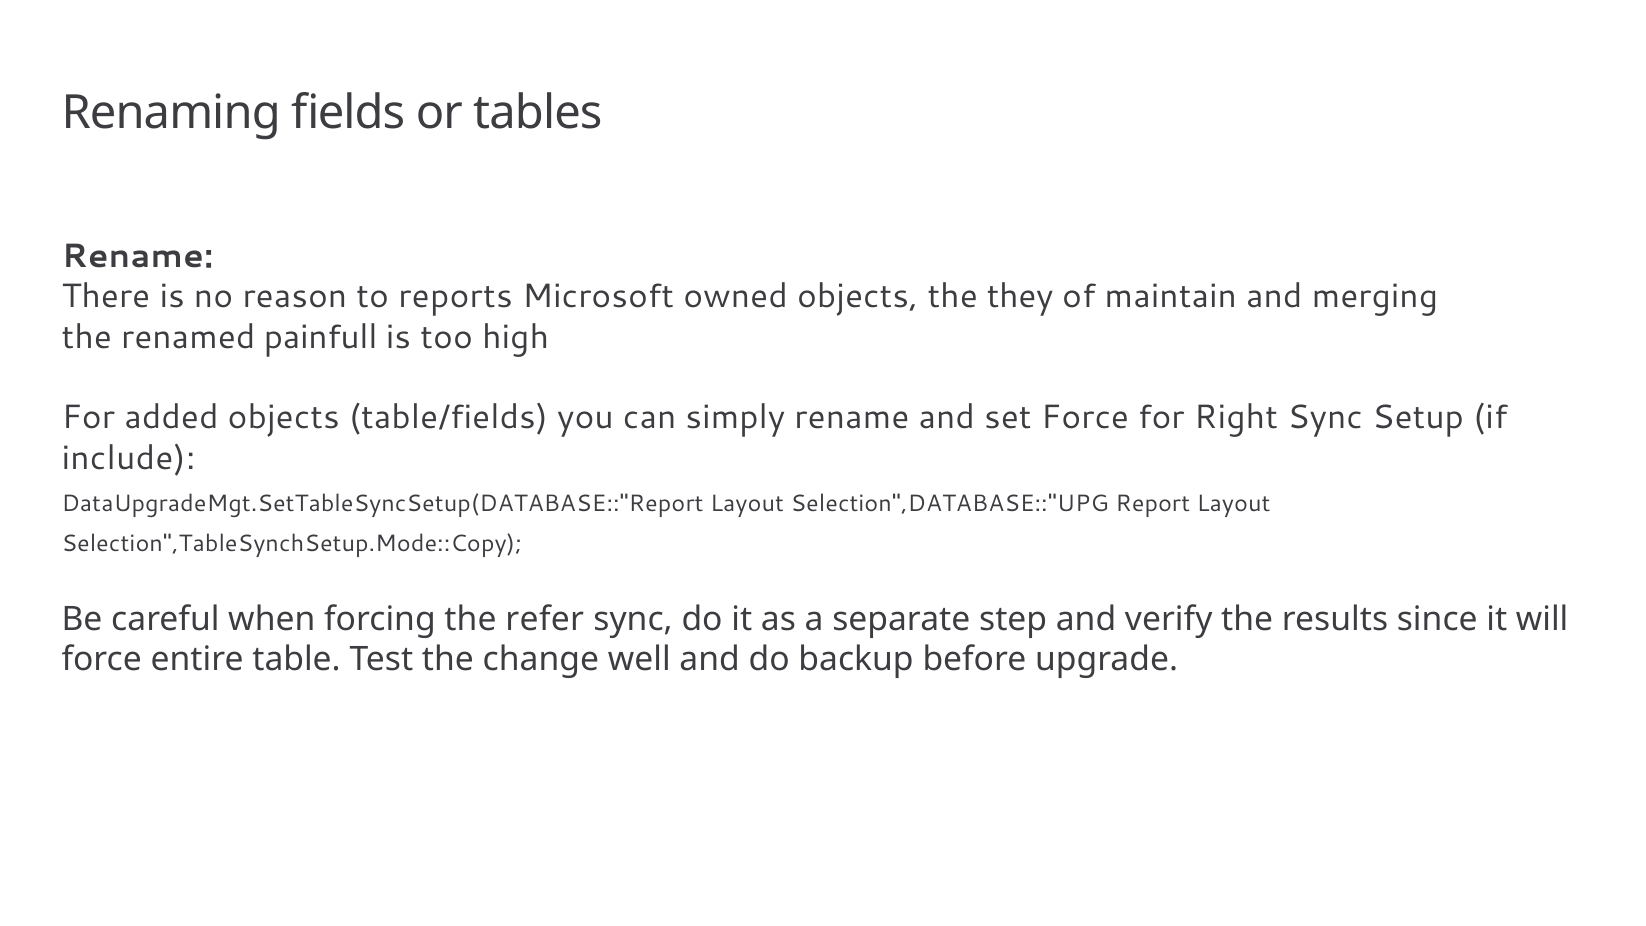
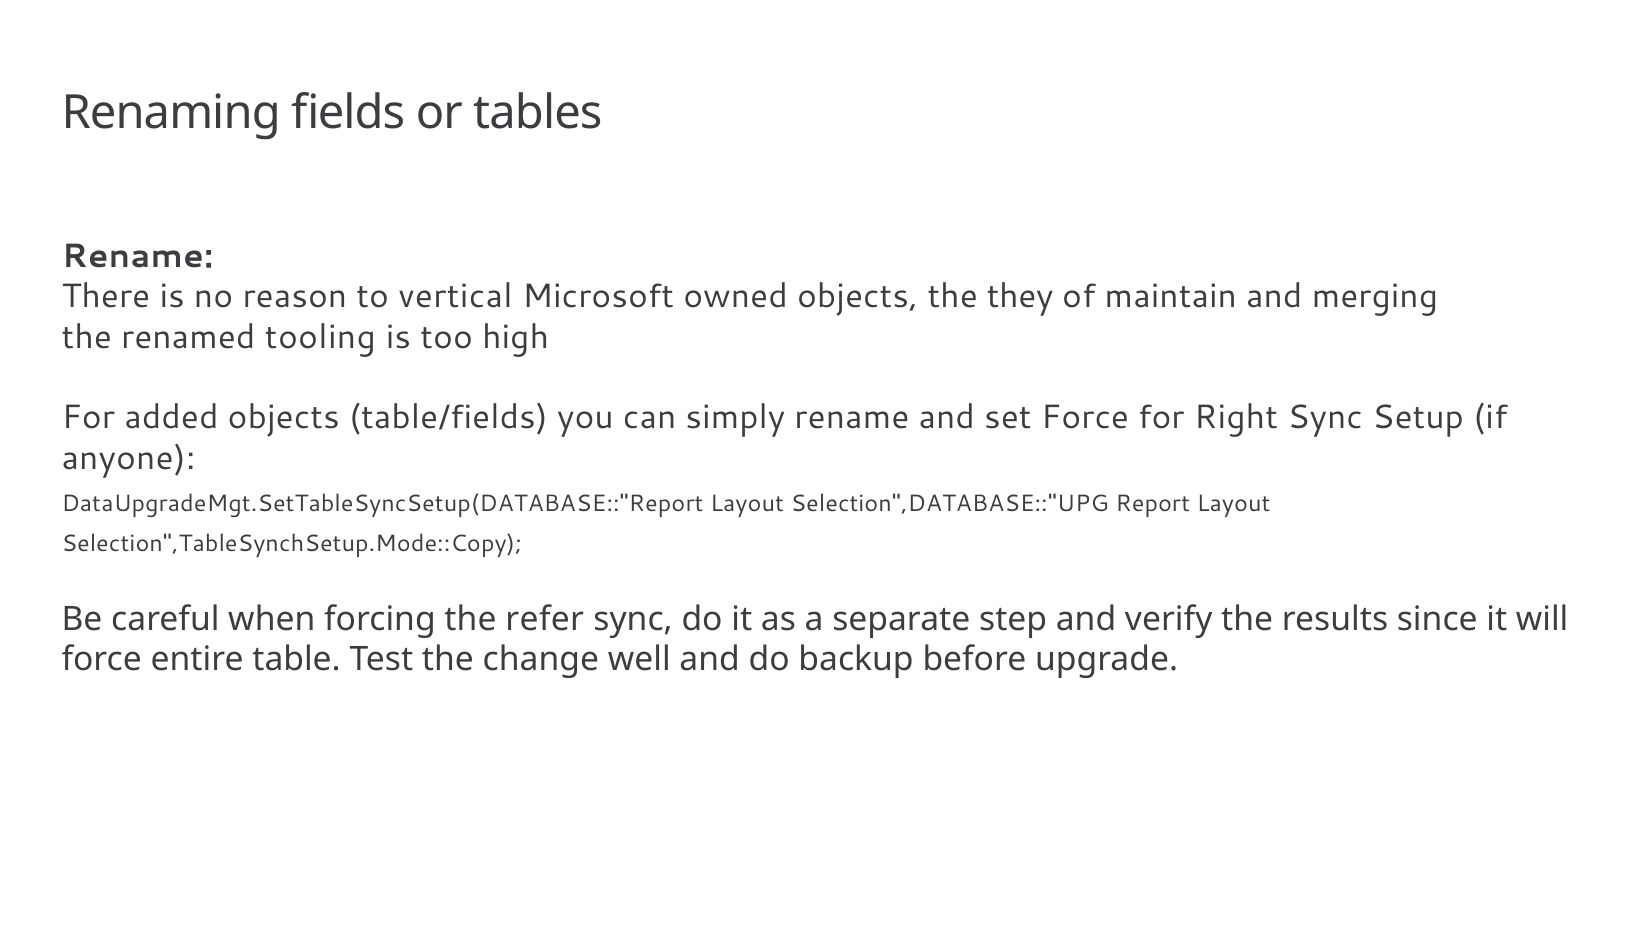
reports: reports -> vertical
painfull: painfull -> tooling
include: include -> anyone
